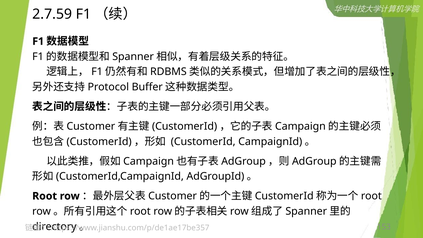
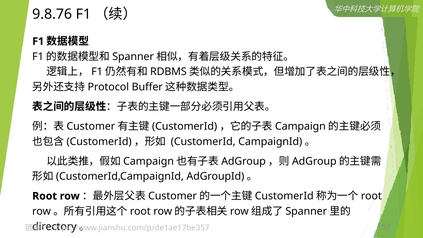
2.7.59: 2.7.59 -> 9.8.76
